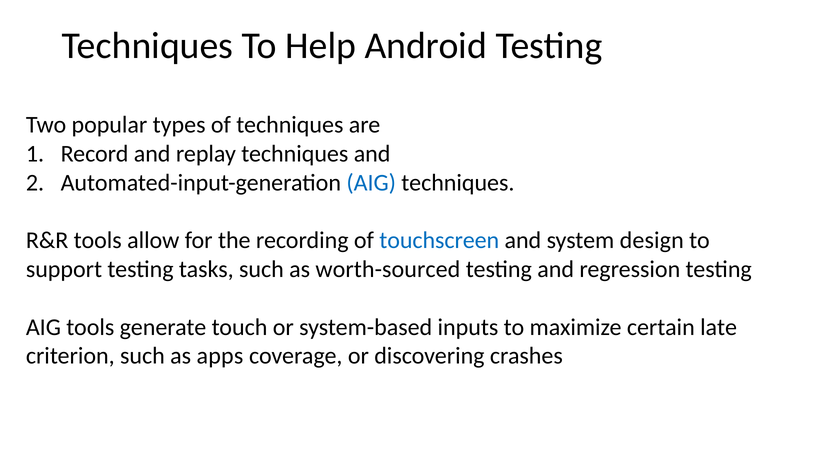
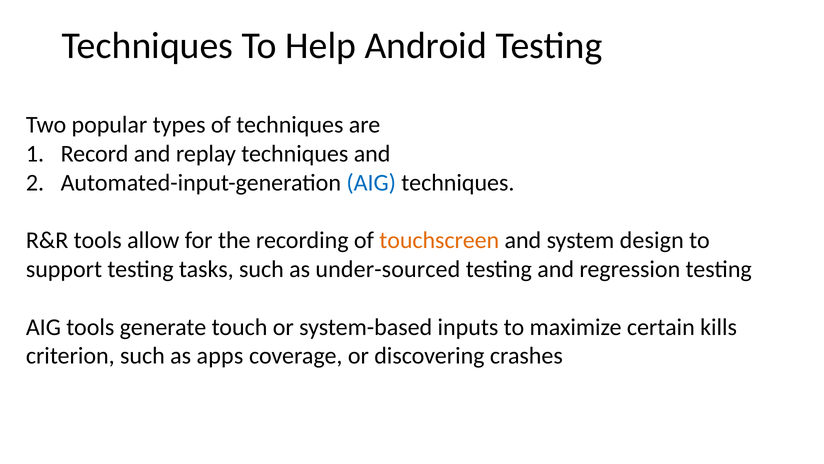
touchscreen colour: blue -> orange
worth-sourced: worth-sourced -> under-sourced
late: late -> kills
